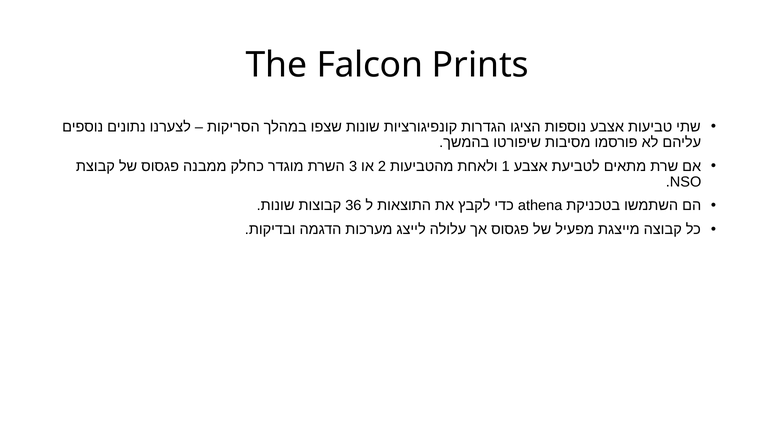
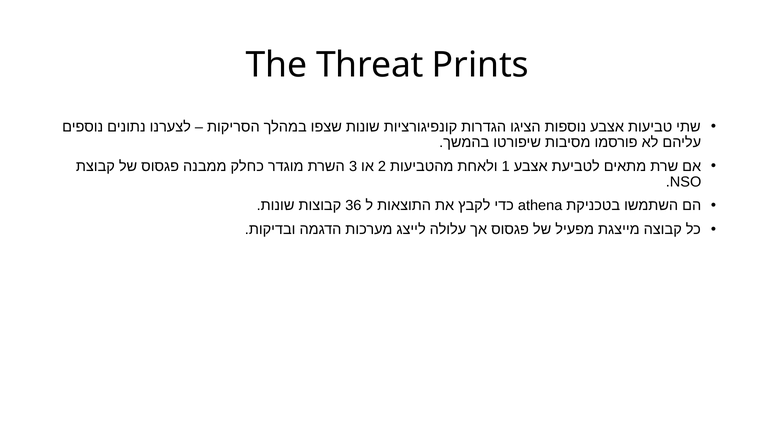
Falcon: Falcon -> Threat
